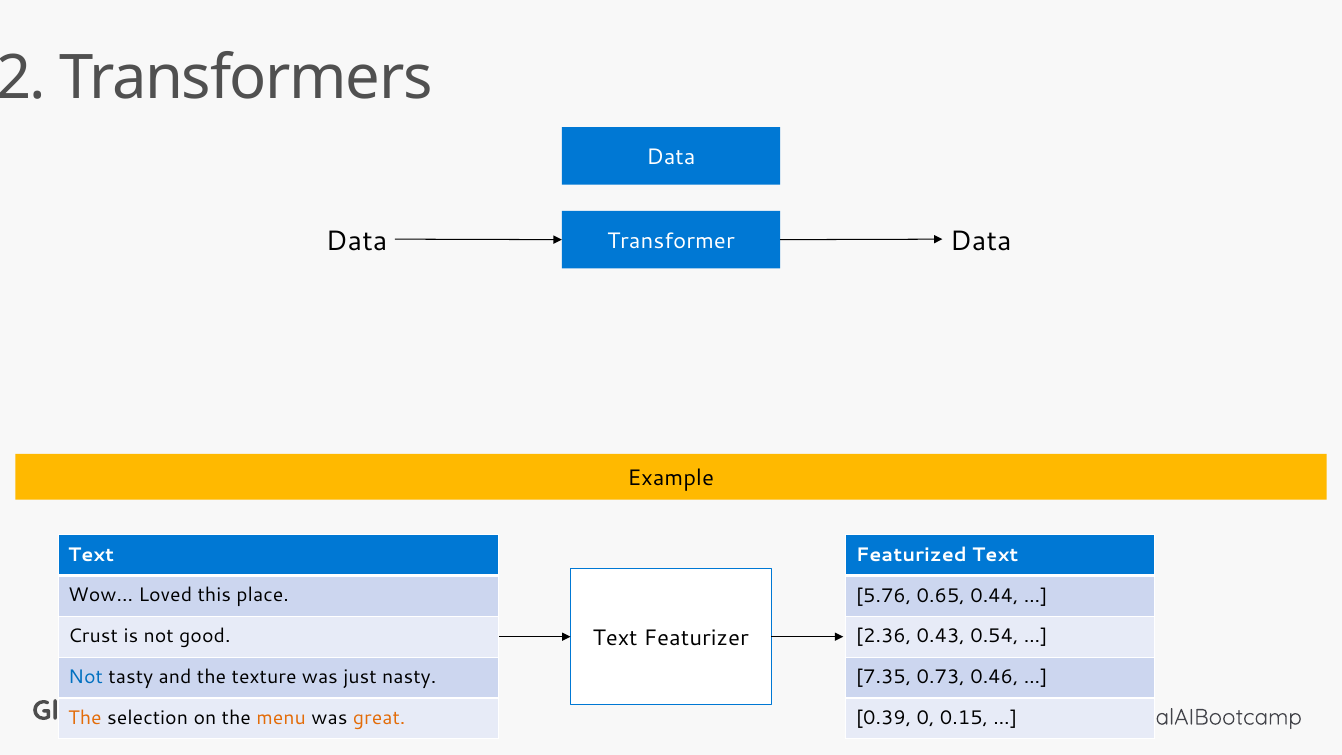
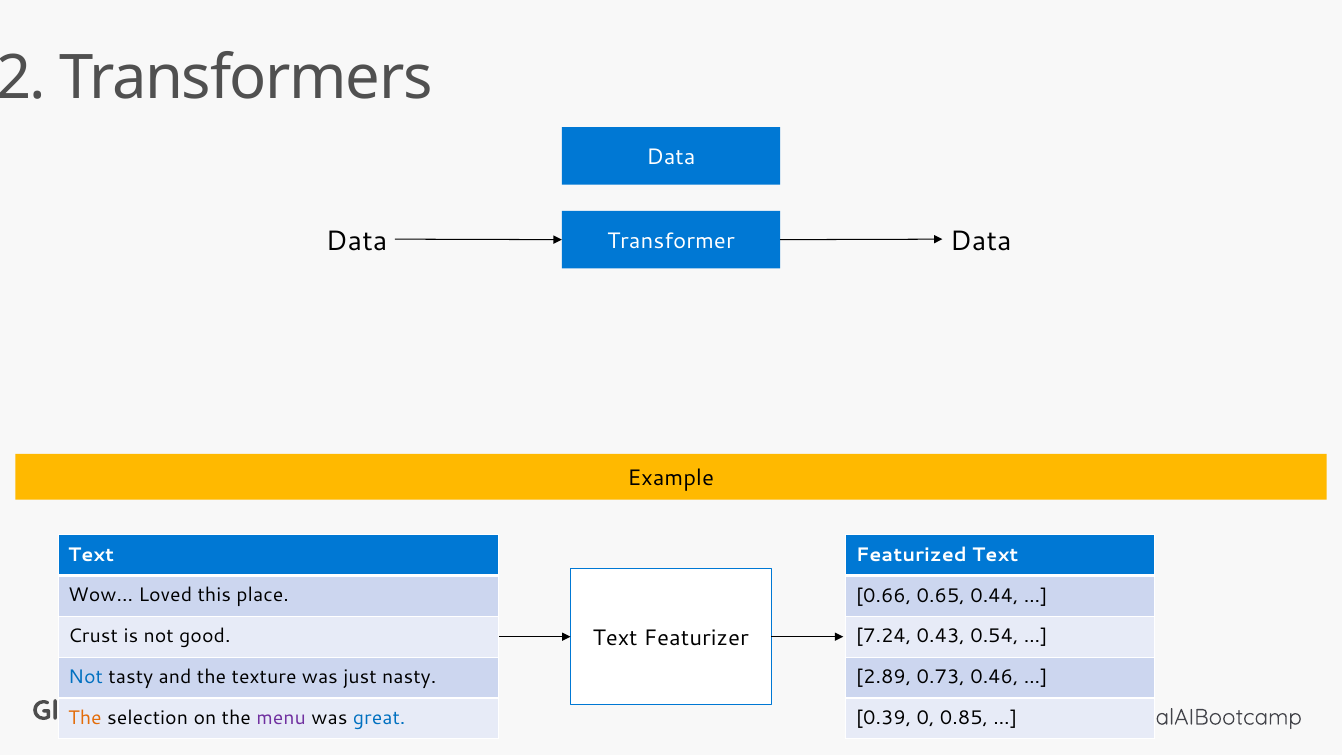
5.76: 5.76 -> 0.66
2.36: 2.36 -> 7.24
7.35: 7.35 -> 2.89
menu colour: orange -> purple
great colour: orange -> blue
0.15: 0.15 -> 0.85
